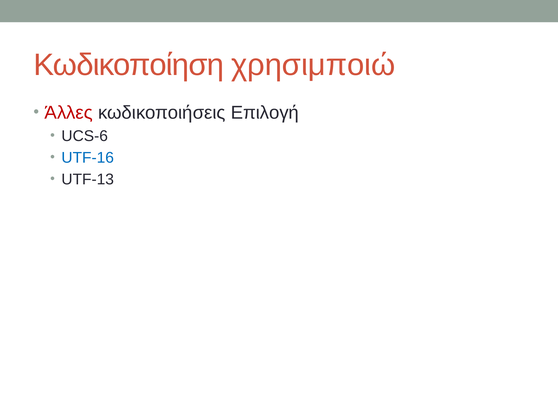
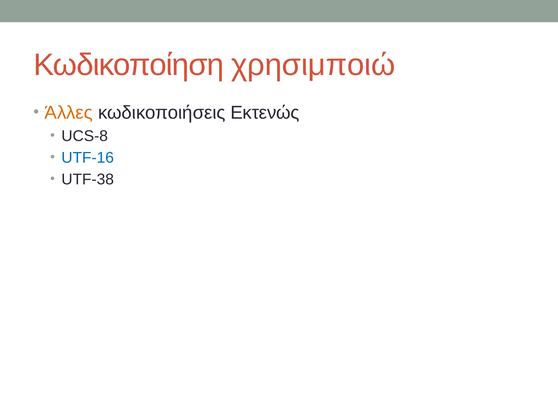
Άλλες colour: red -> orange
Επιλογή: Επιλογή -> Εκτενώς
UCS-6: UCS-6 -> UCS-8
UTF-13: UTF-13 -> UTF-38
